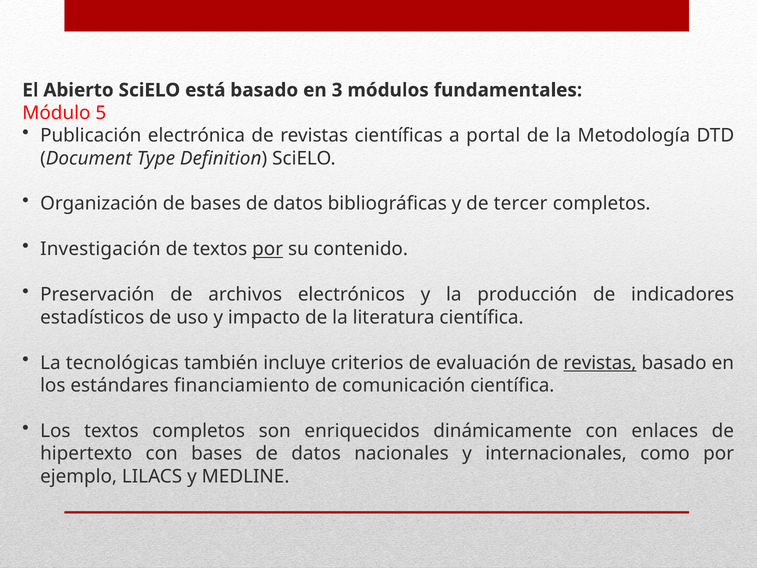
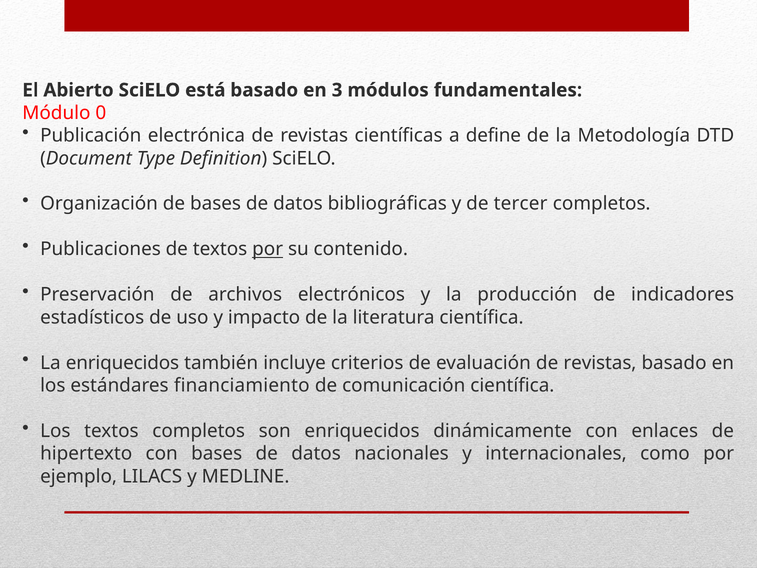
5: 5 -> 0
portal: portal -> define
Investigación: Investigación -> Publicaciones
La tecnológicas: tecnológicas -> enriquecidos
revistas at (600, 363) underline: present -> none
